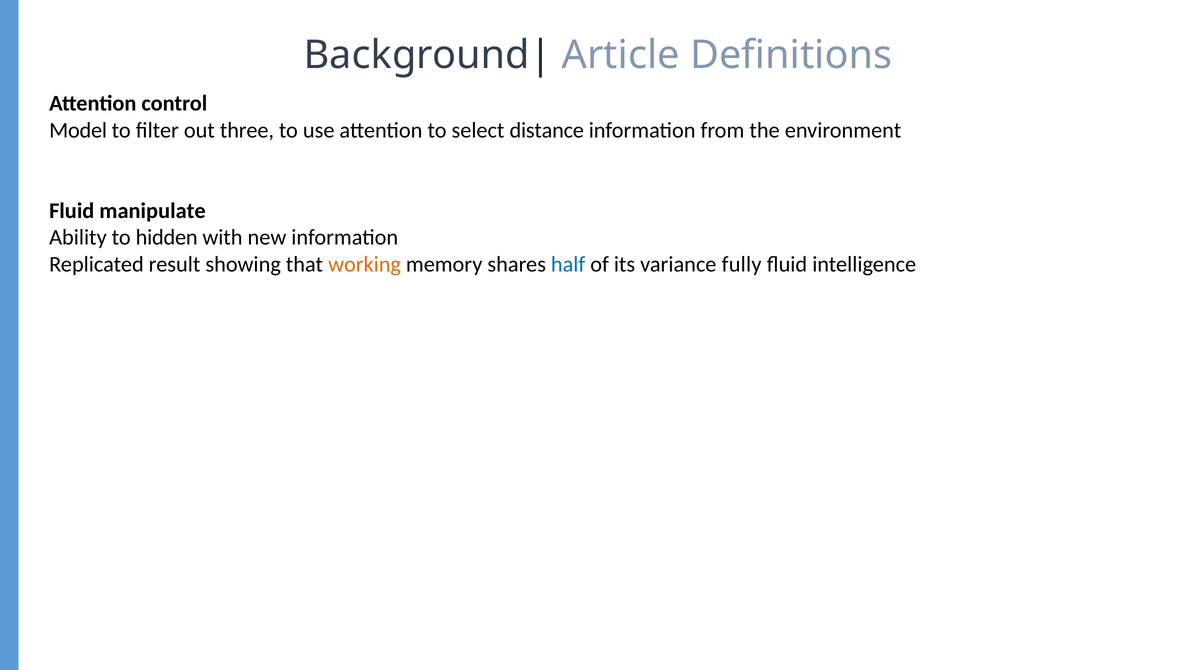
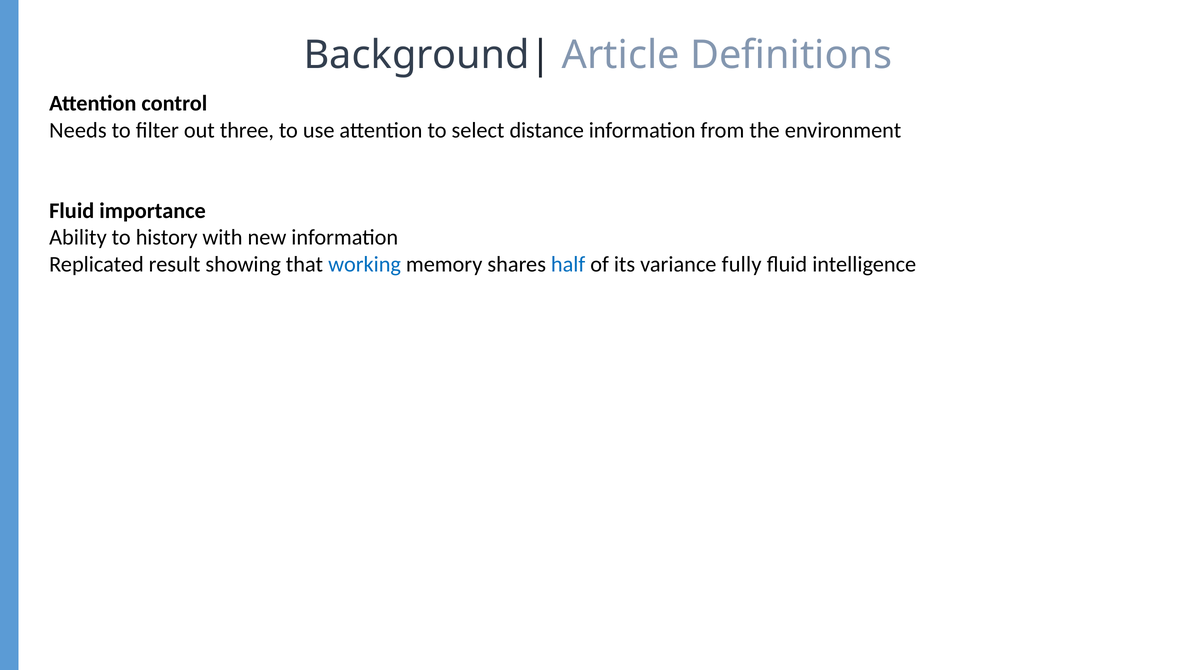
Model: Model -> Needs
manipulate: manipulate -> importance
hidden: hidden -> history
working colour: orange -> blue
